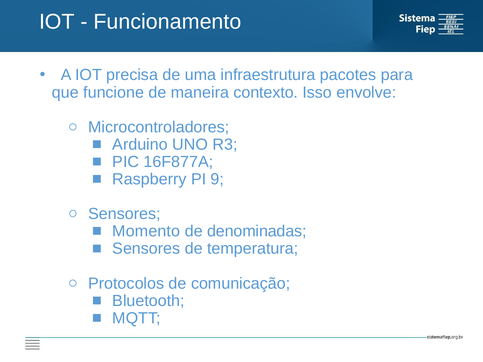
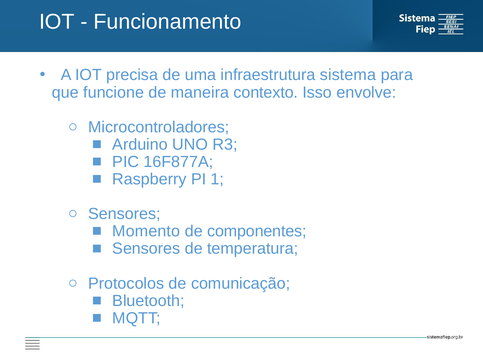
pacotes: pacotes -> sistema
9: 9 -> 1
denominadas: denominadas -> componentes
